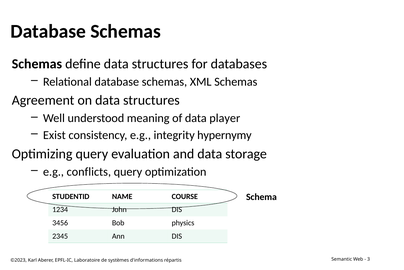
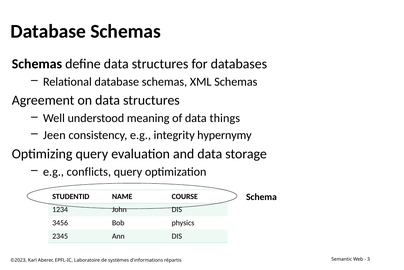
player: player -> things
Exist: Exist -> Jeen
